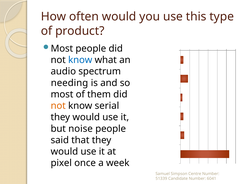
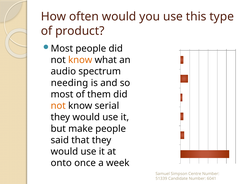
know at (80, 60) colour: blue -> orange
noise: noise -> make
pixel: pixel -> onto
